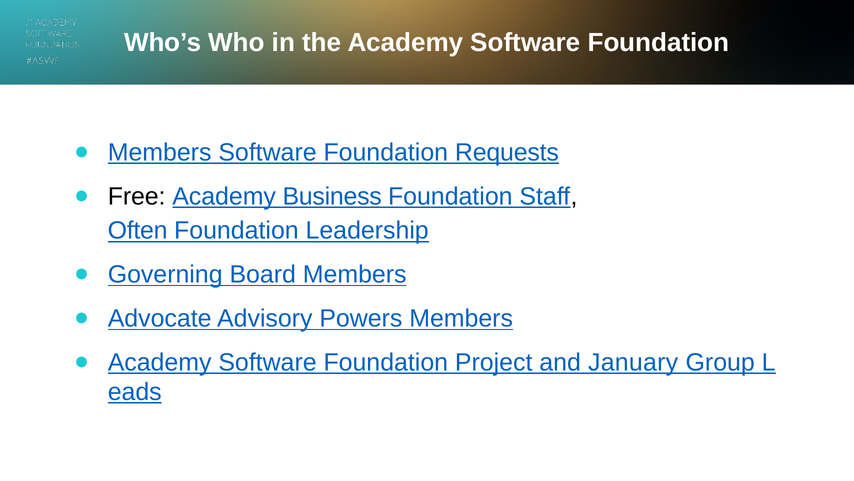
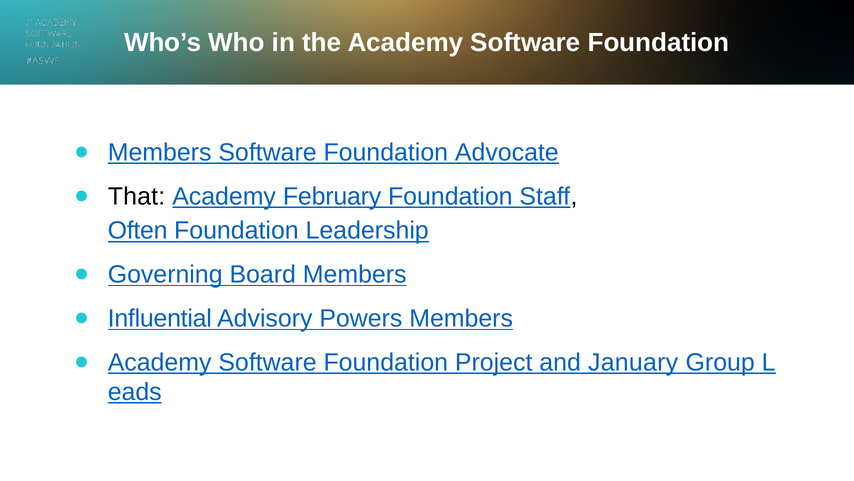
Requests: Requests -> Advocate
Free: Free -> That
Business: Business -> February
Advocate: Advocate -> Influential
